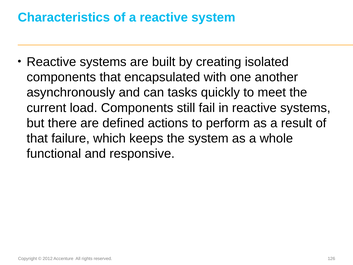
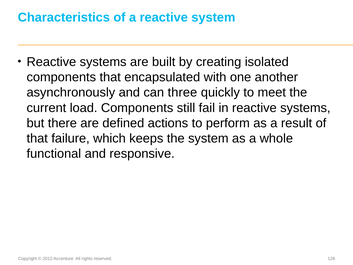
tasks: tasks -> three
